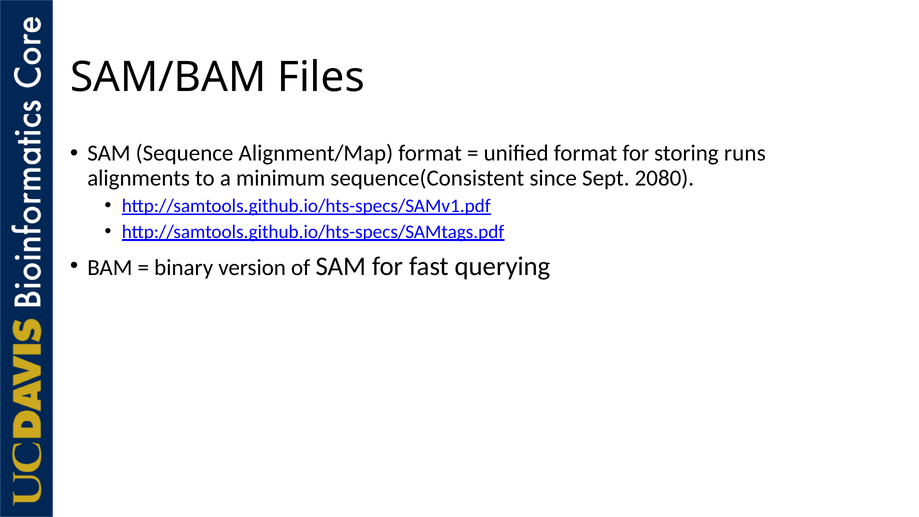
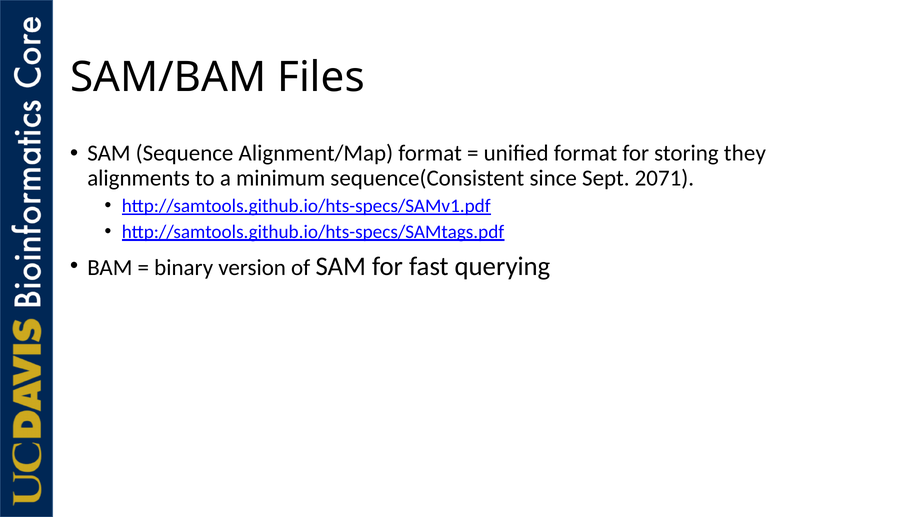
runs: runs -> they
2080: 2080 -> 2071
